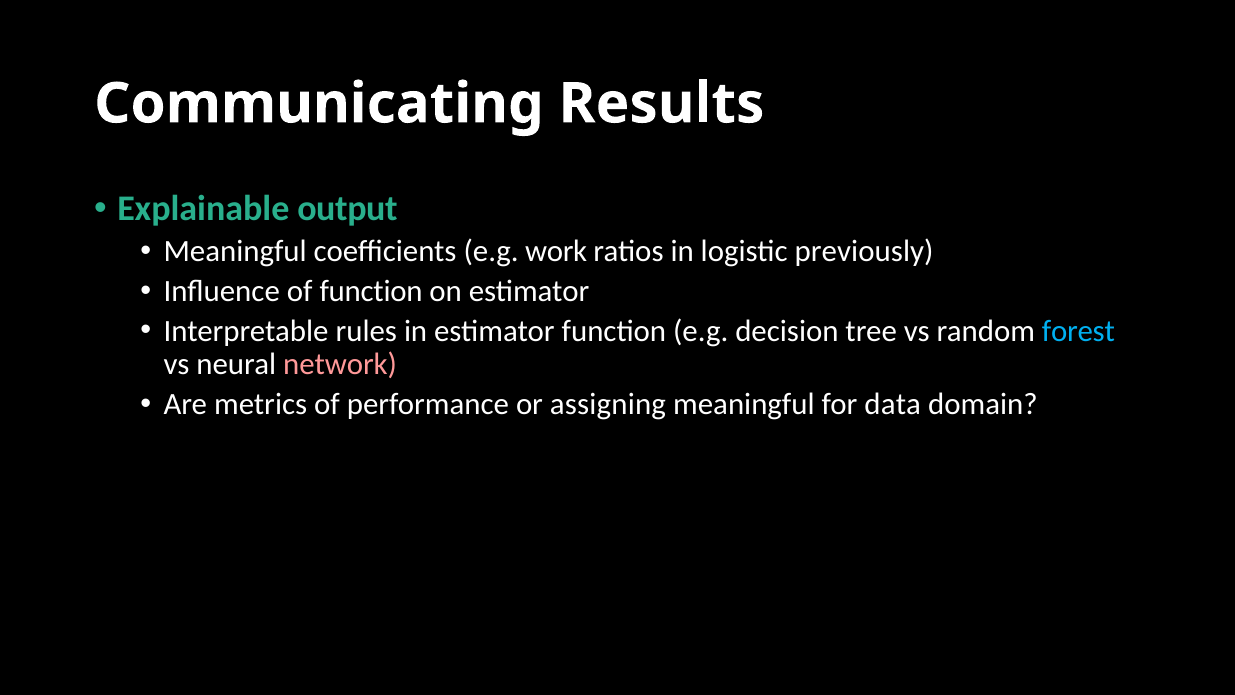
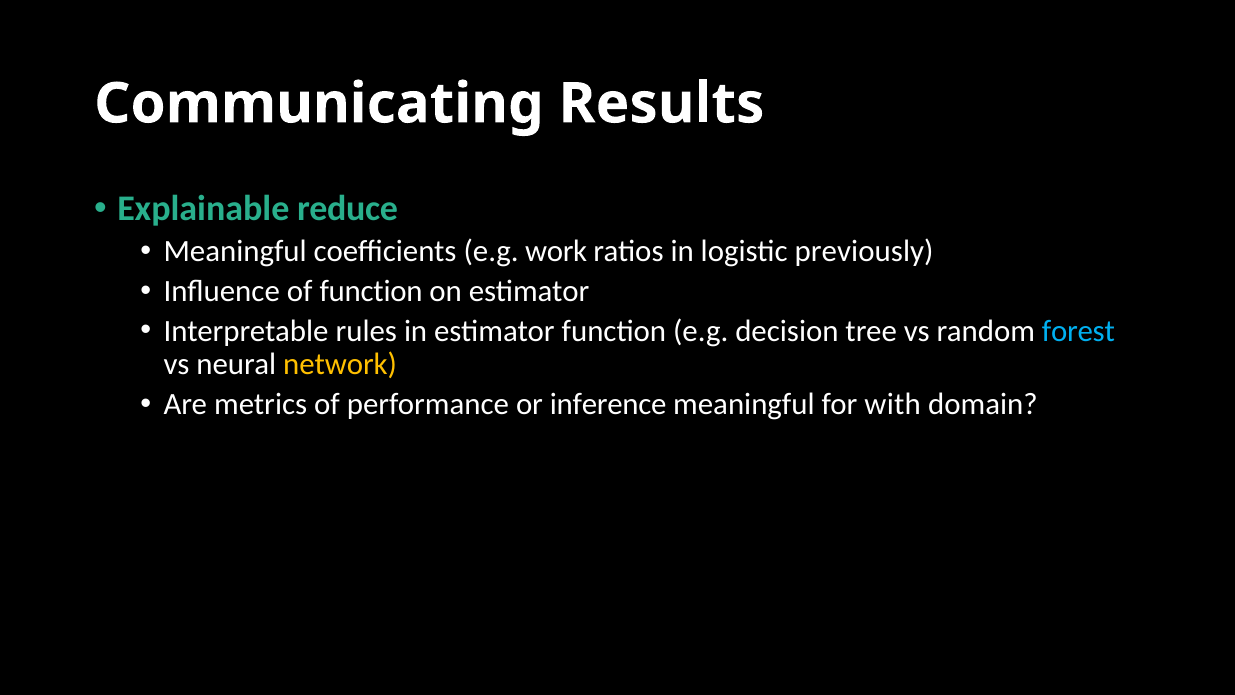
output: output -> reduce
network colour: pink -> yellow
assigning: assigning -> inference
data: data -> with
